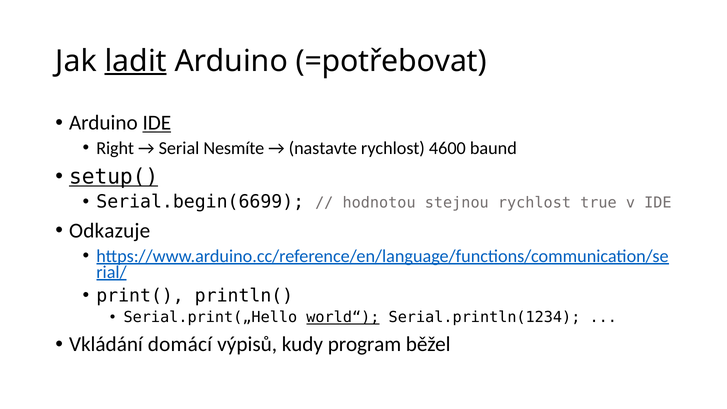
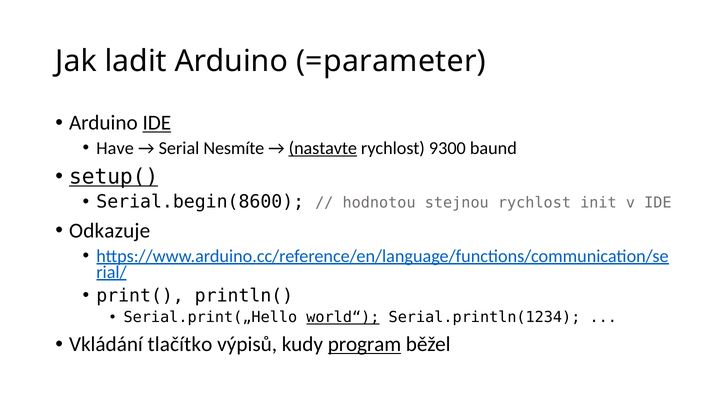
ladit underline: present -> none
=potřebovat: =potřebovat -> =parameter
Right: Right -> Have
nastavte underline: none -> present
4600: 4600 -> 9300
Serial.begin(6699: Serial.begin(6699 -> Serial.begin(8600
true: true -> init
domácí: domácí -> tlačítko
program underline: none -> present
